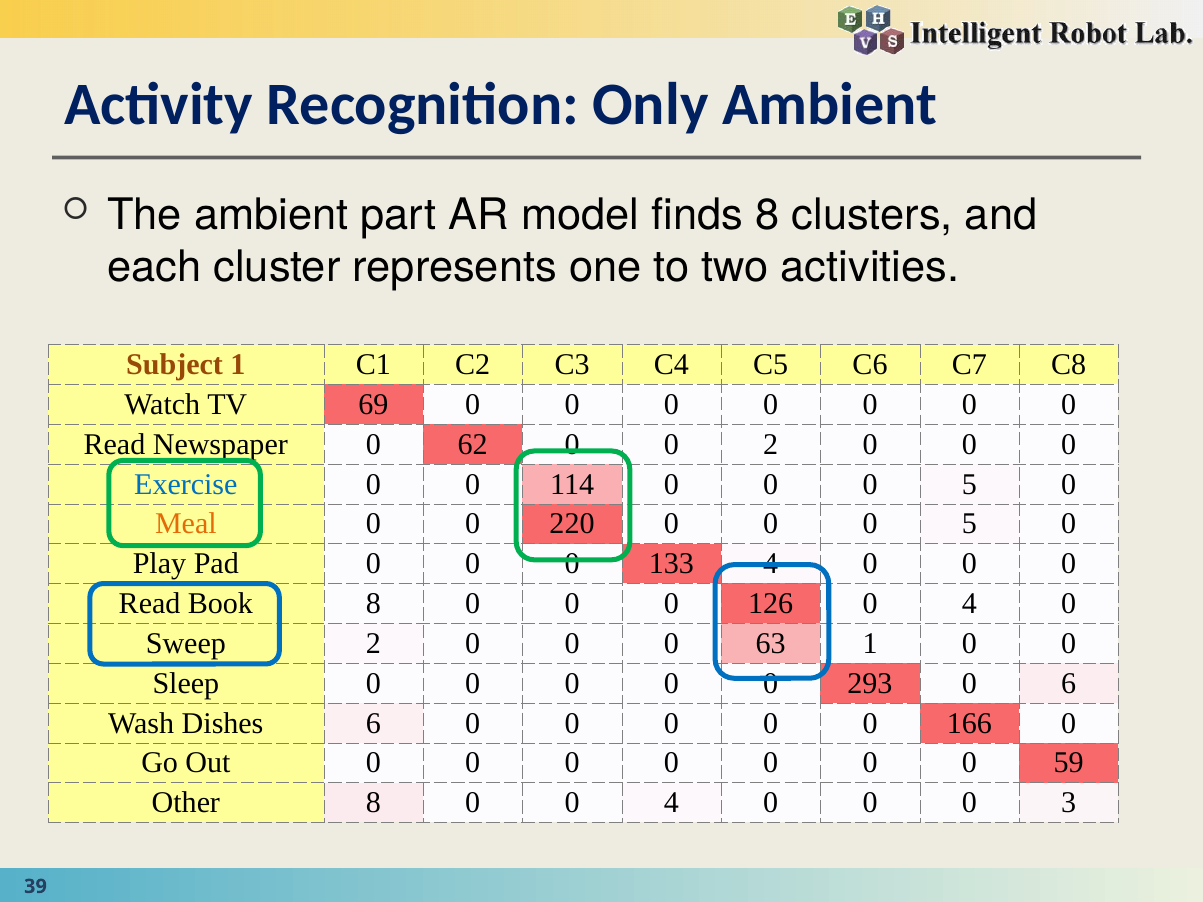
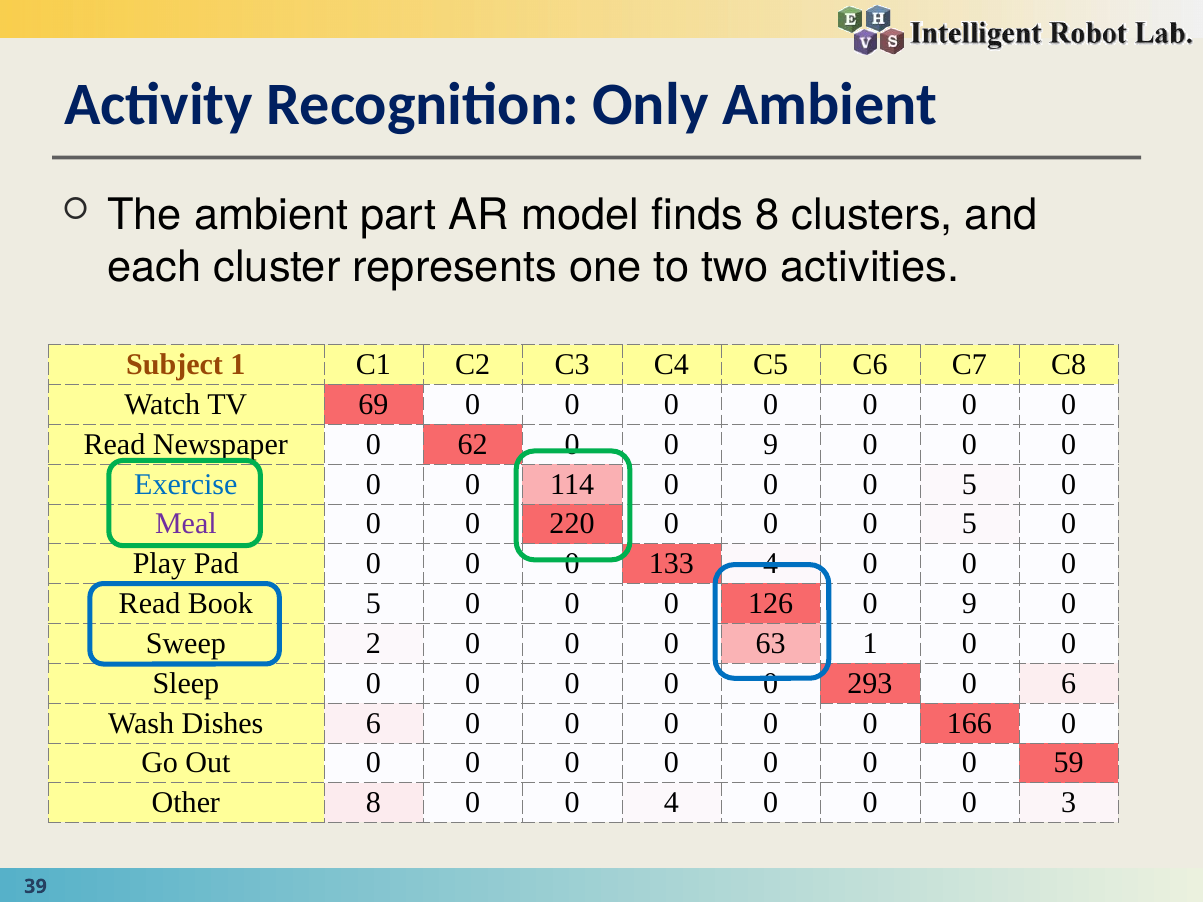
2 at (771, 445): 2 -> 9
Meal colour: orange -> purple
Book 8: 8 -> 5
126 0 4: 4 -> 9
